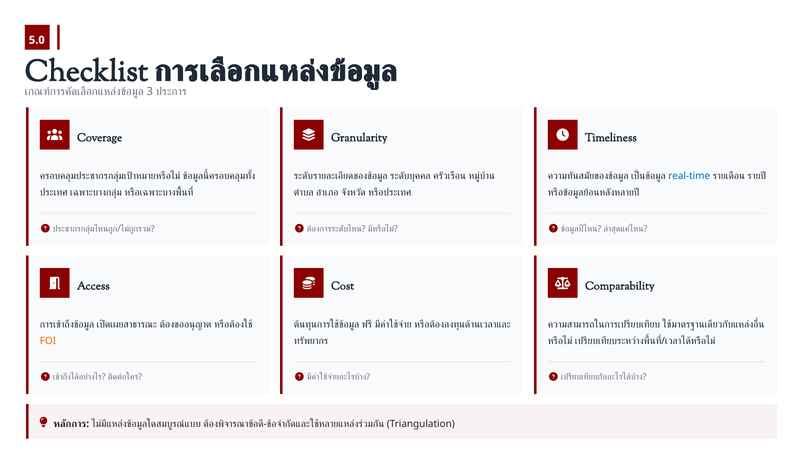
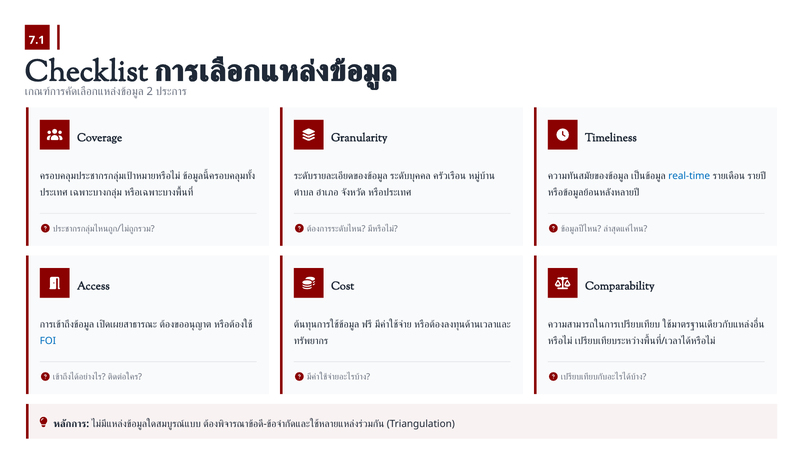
5.0: 5.0 -> 7.1
3: 3 -> 2
FOI colour: orange -> blue
